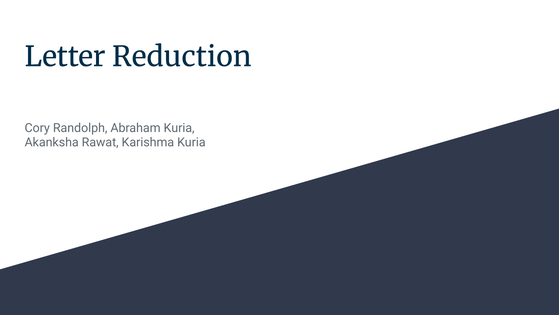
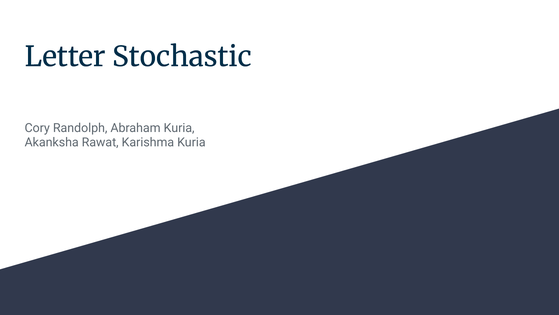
Reduction: Reduction -> Stochastic
